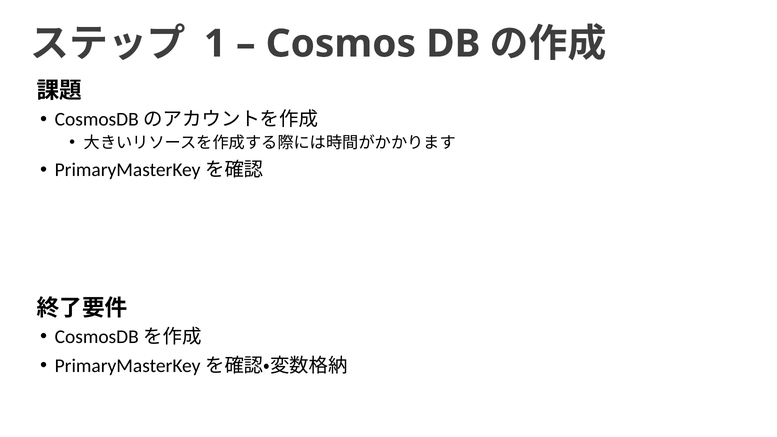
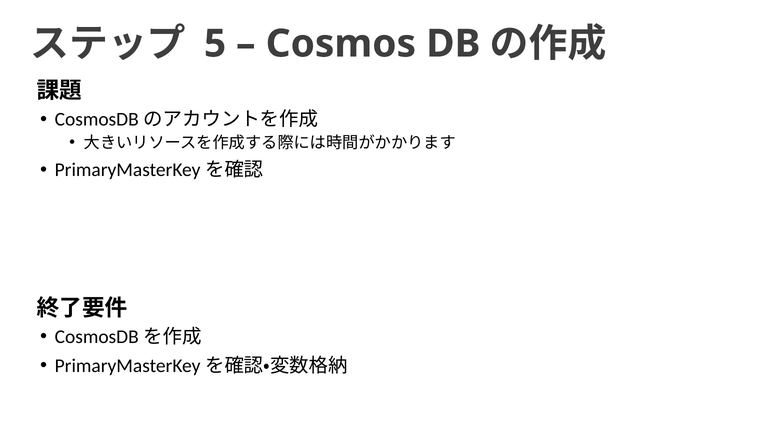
1: 1 -> 5
